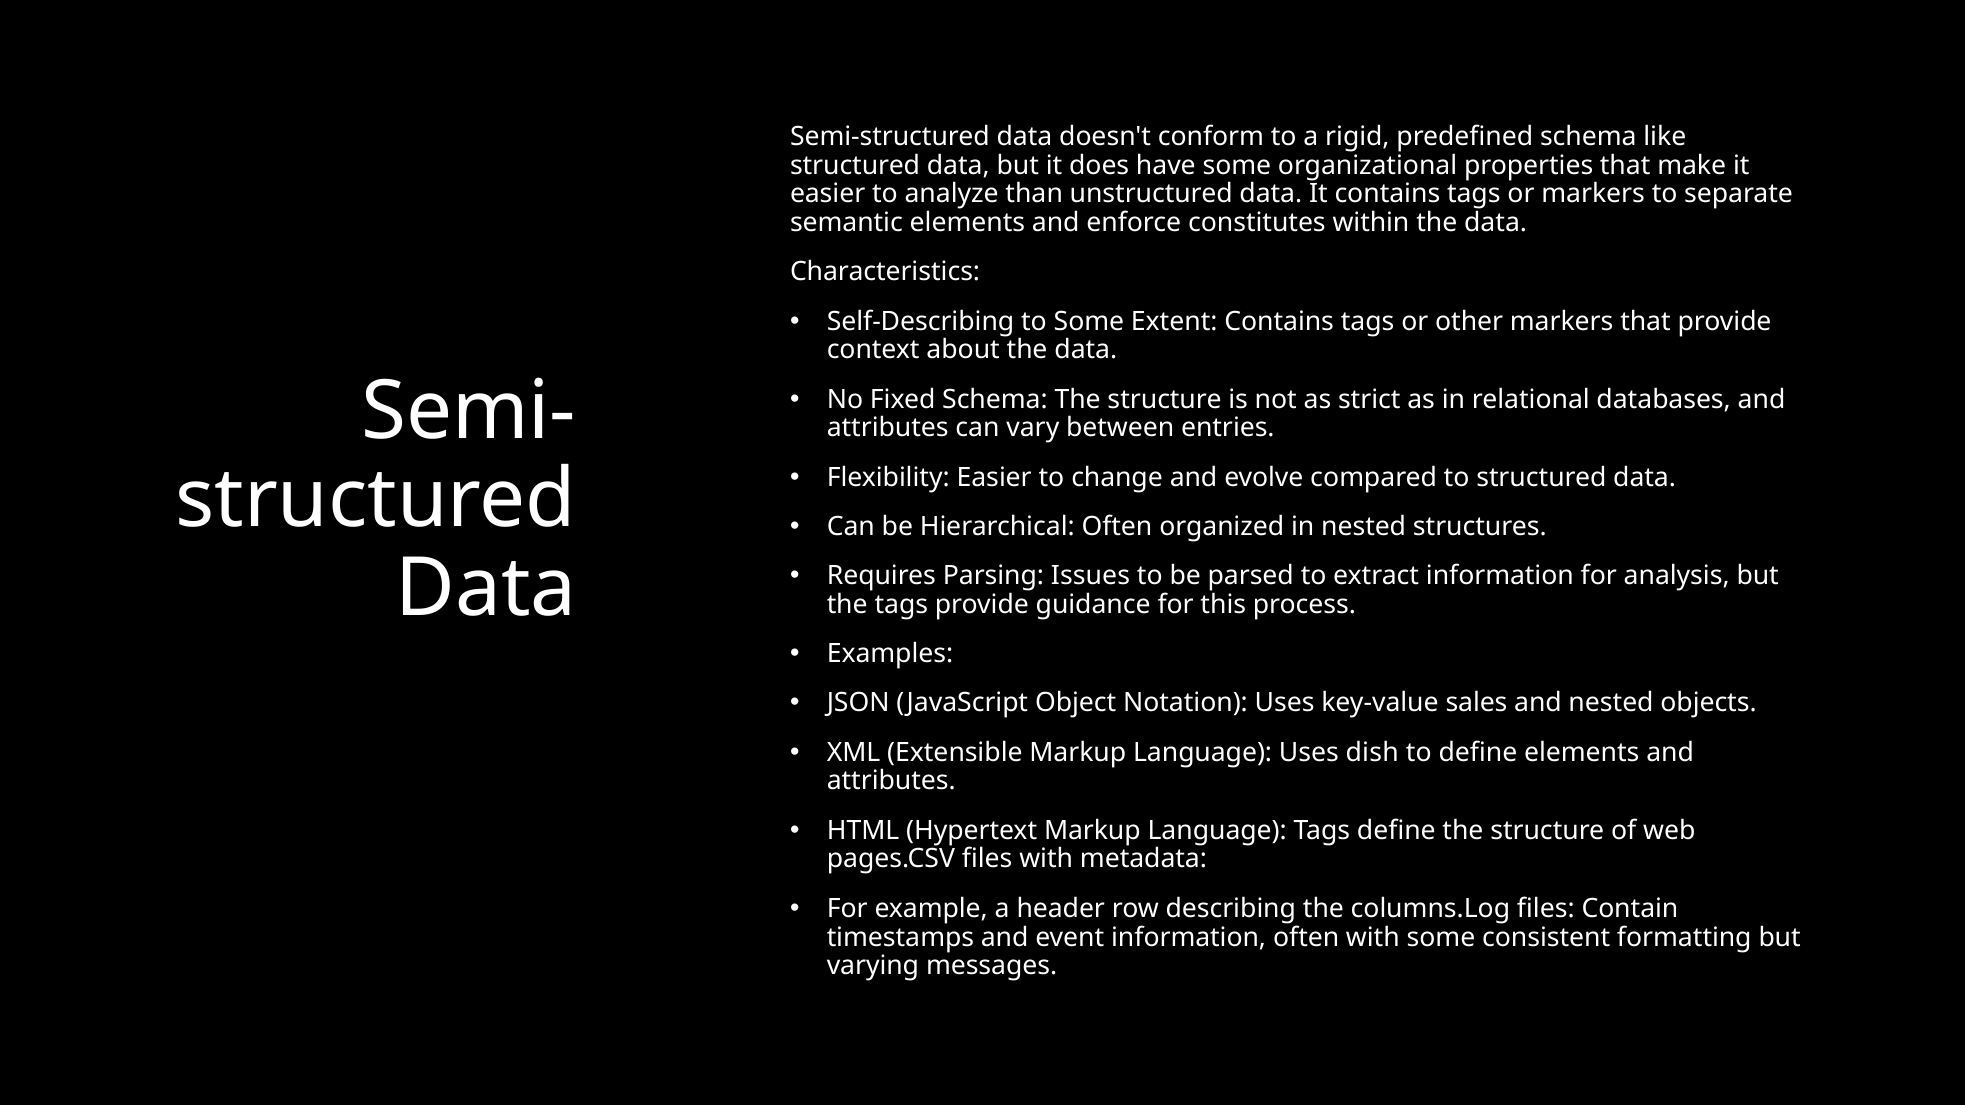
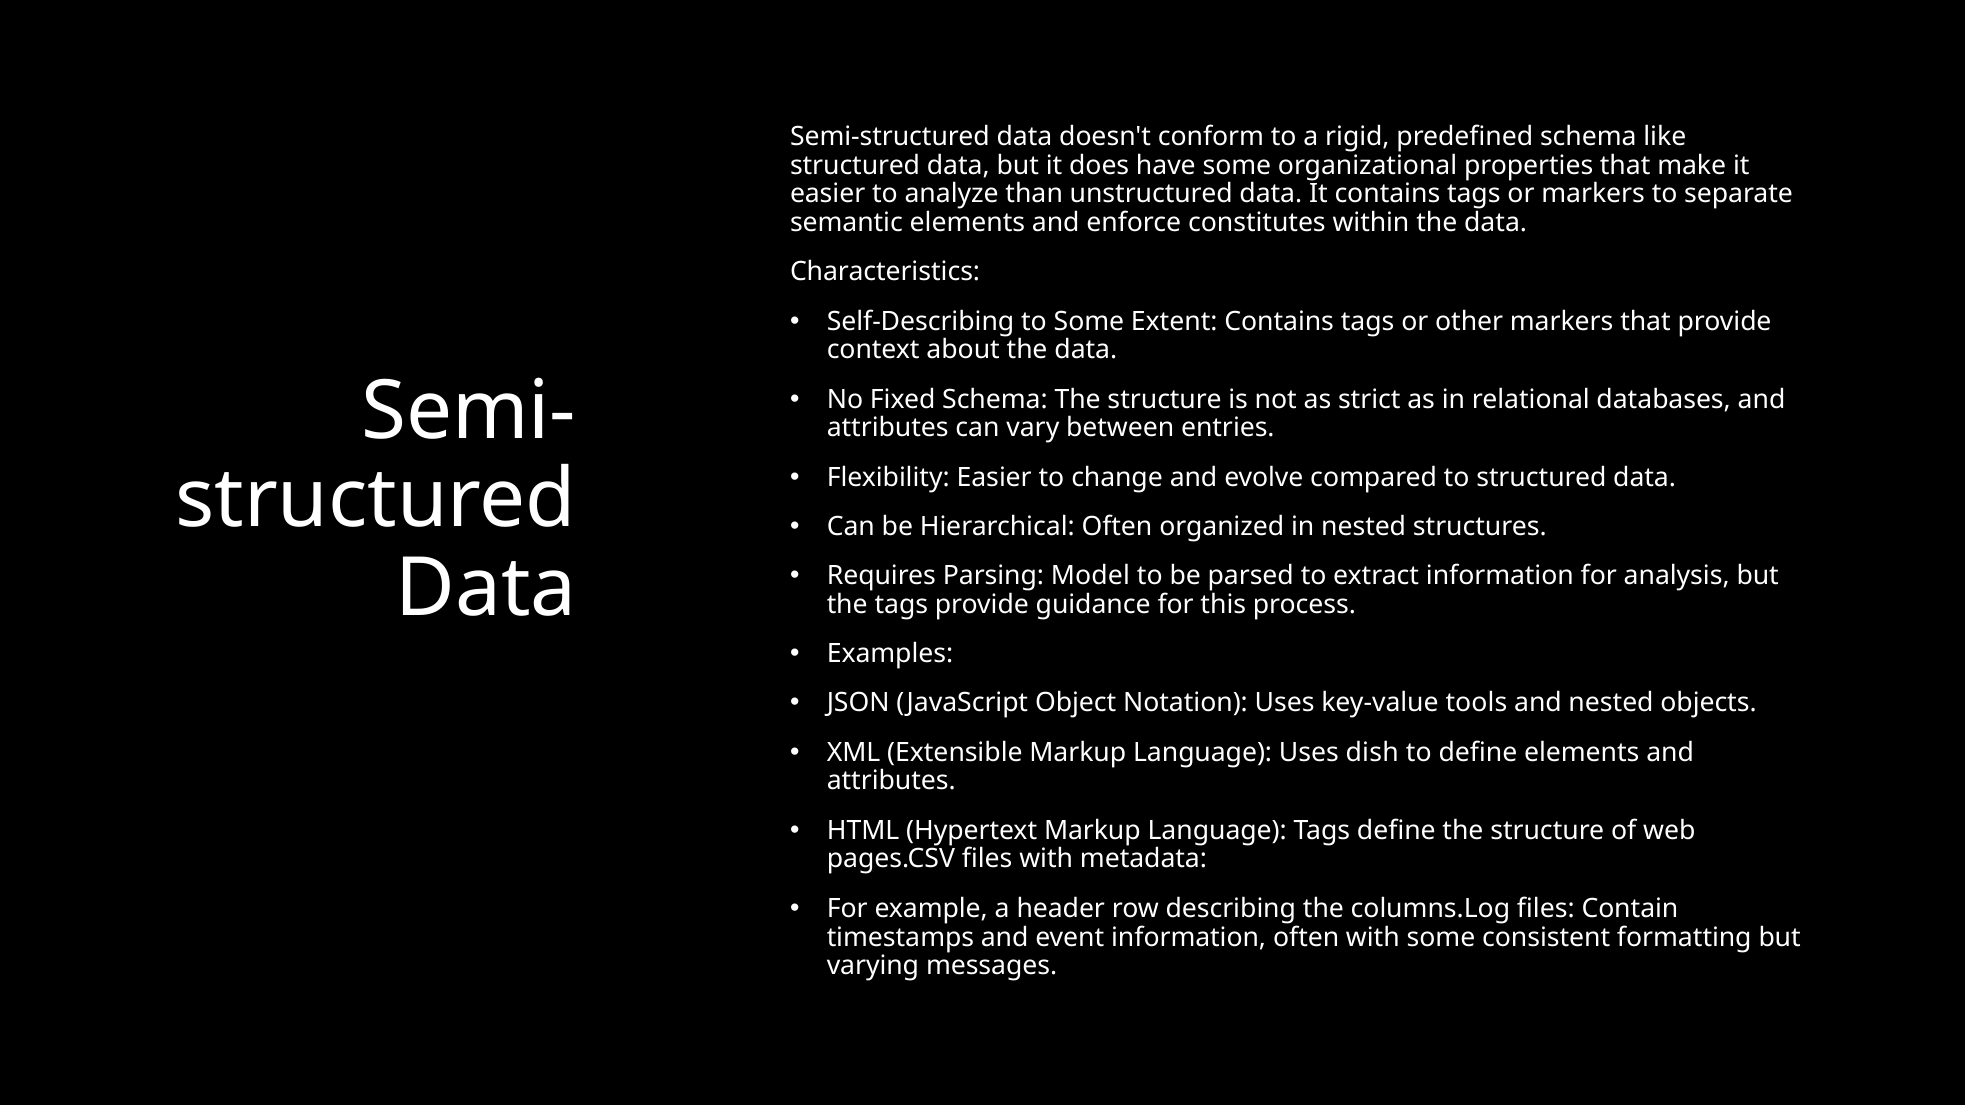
Issues: Issues -> Model
sales: sales -> tools
